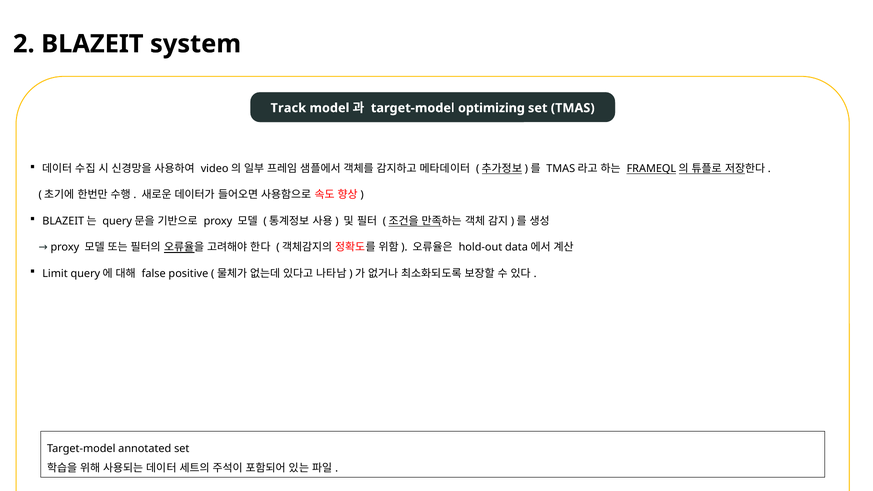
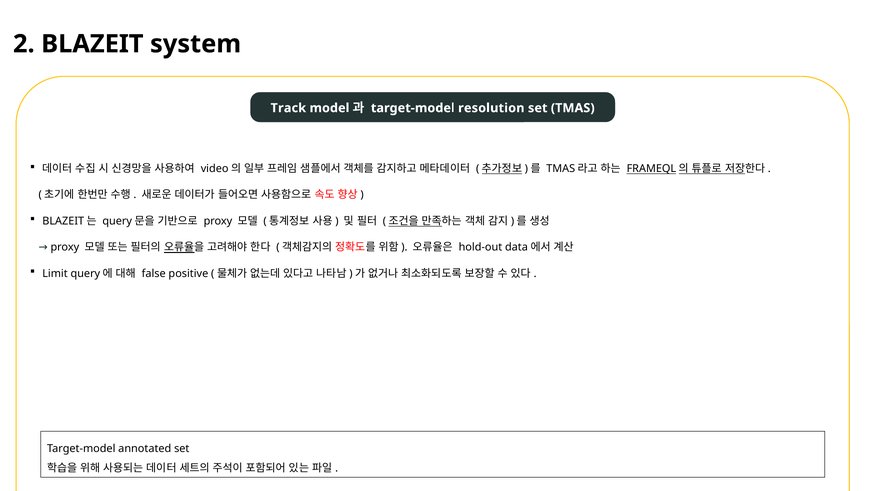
optimizing: optimizing -> resolution
